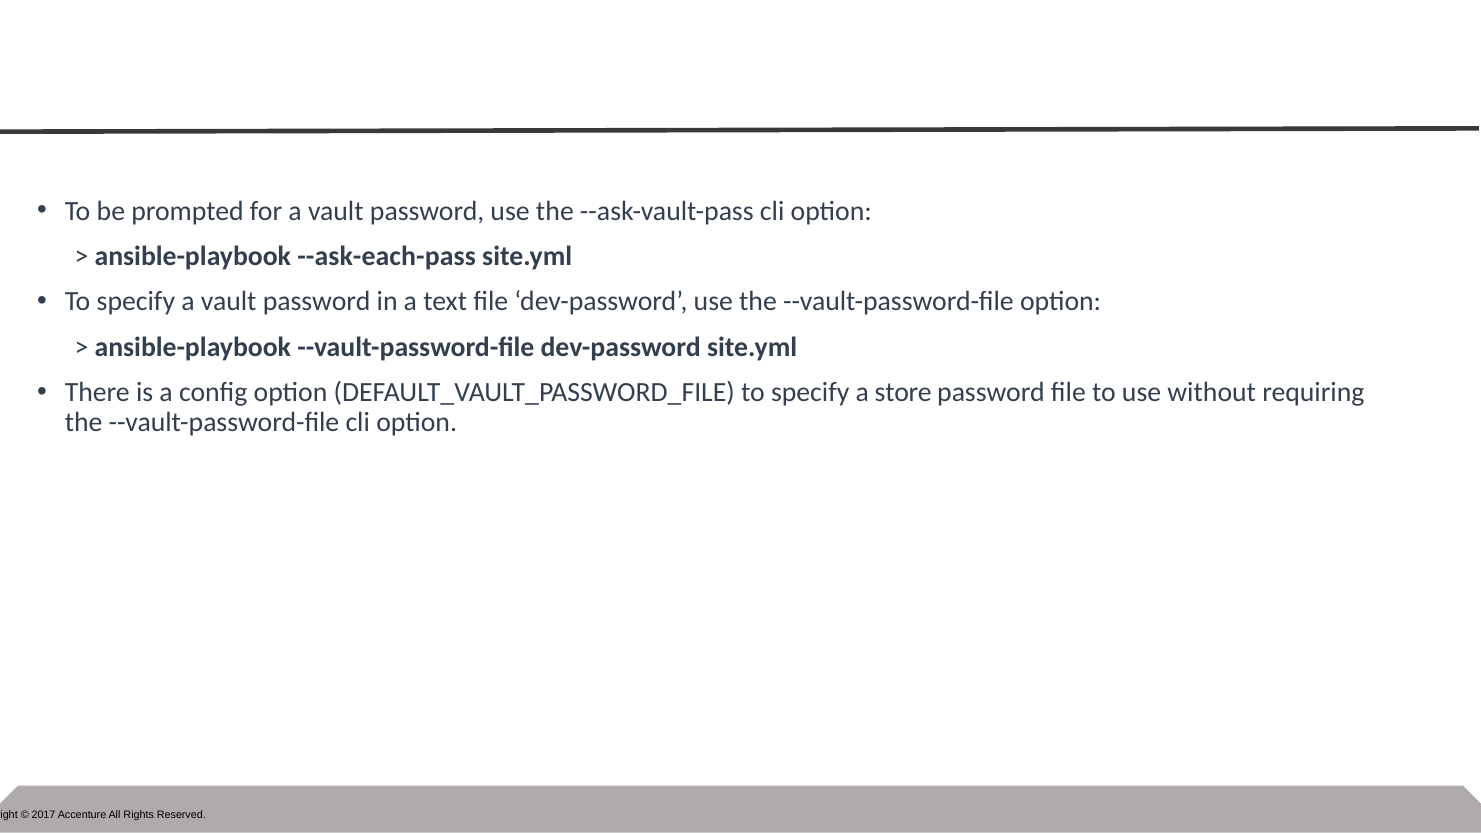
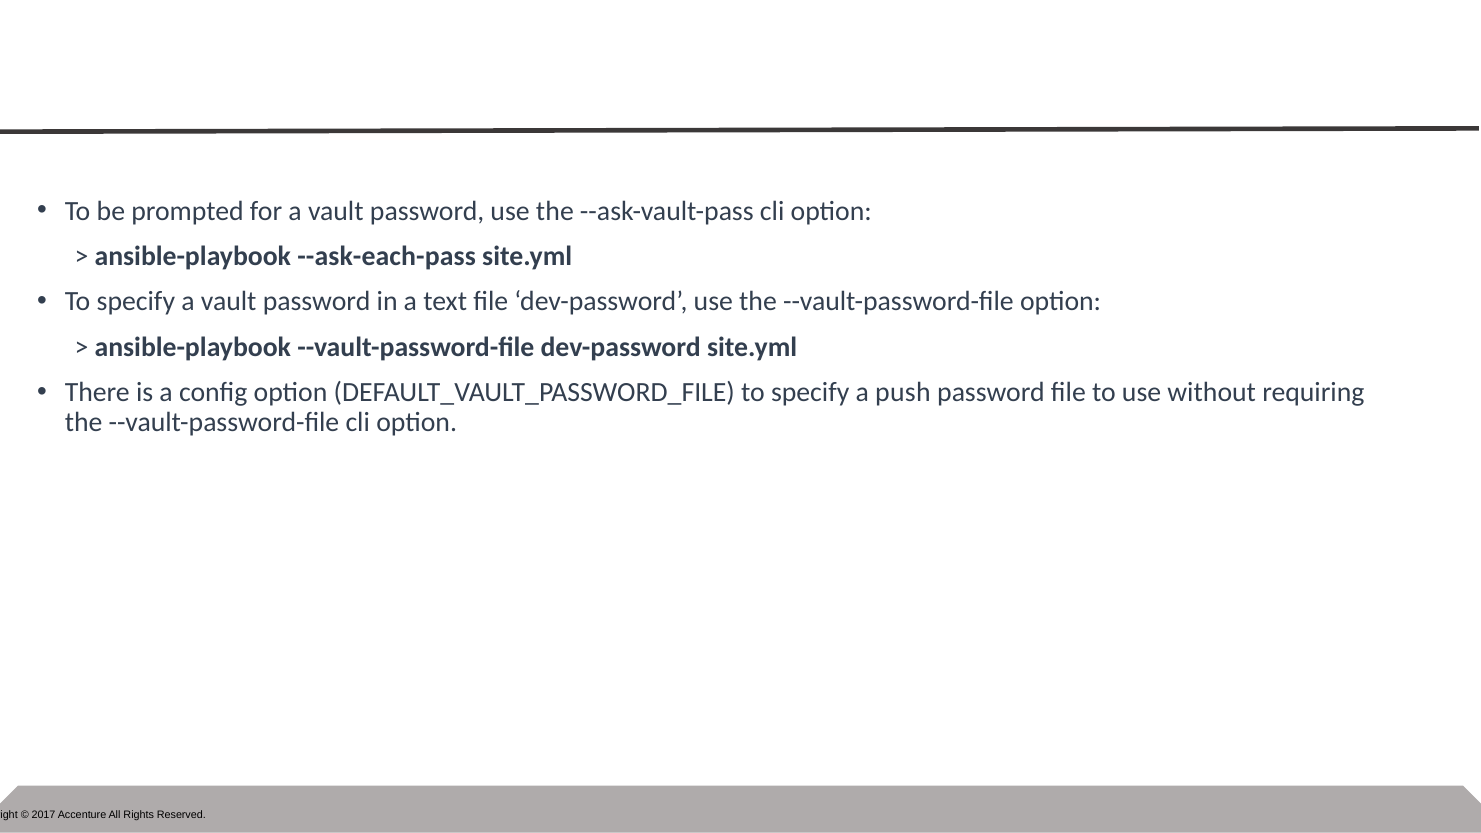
store: store -> push
